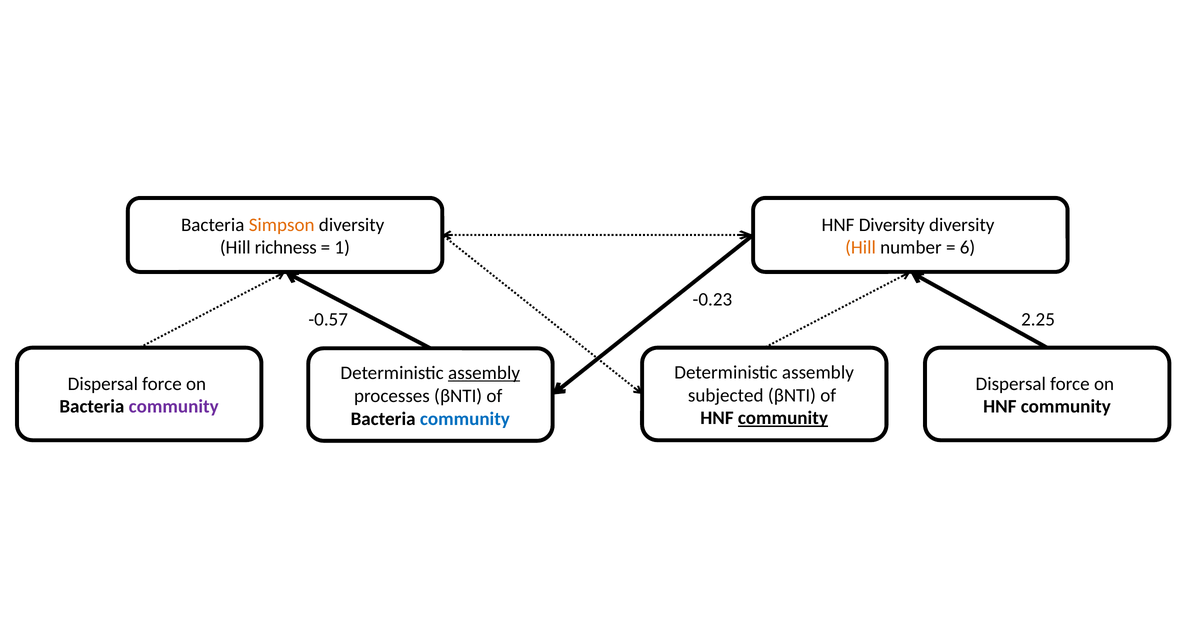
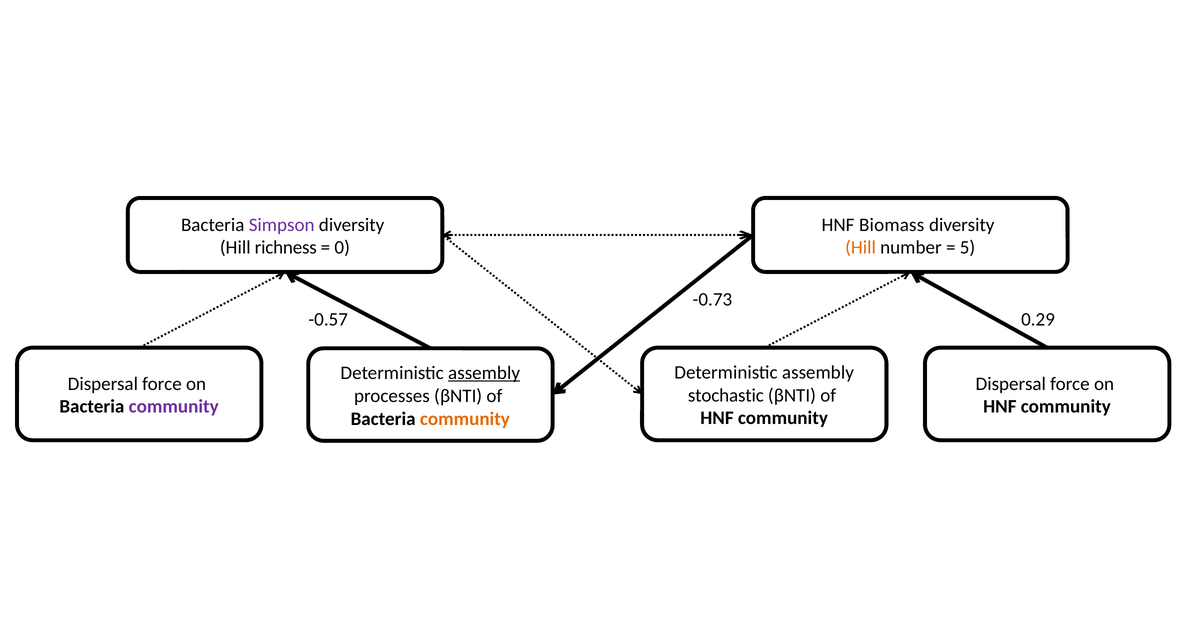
HNF Diversity: Diversity -> Biomass
Simpson colour: orange -> purple
1: 1 -> 0
6: 6 -> 5
-0.23: -0.23 -> -0.73
2.25: 2.25 -> 0.29
subjected: subjected -> stochastic
community at (783, 418) underline: present -> none
community at (465, 419) colour: blue -> orange
